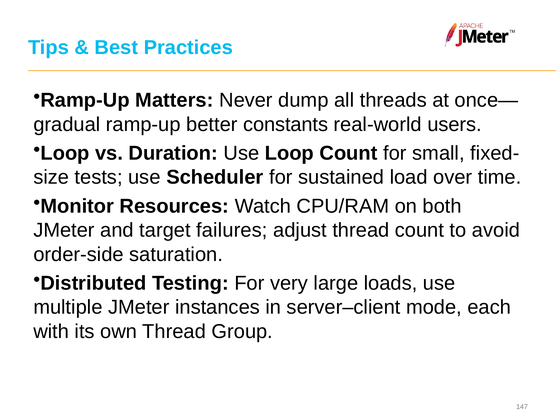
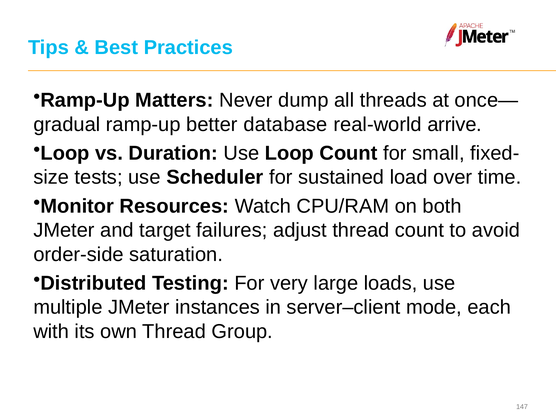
constants: constants -> database
users: users -> arrive
